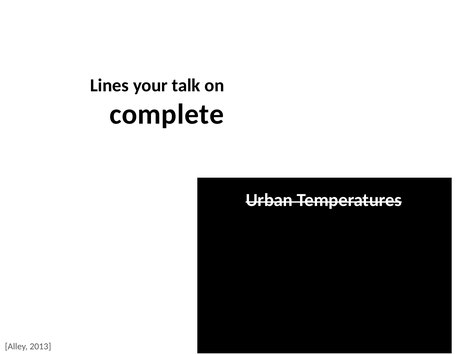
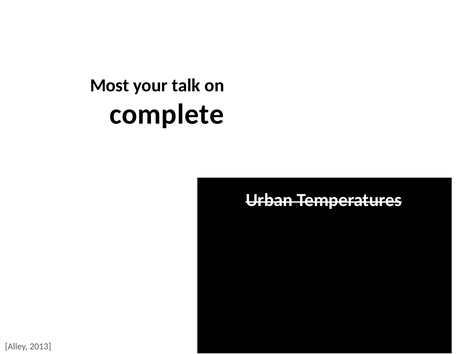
Lines: Lines -> Most
